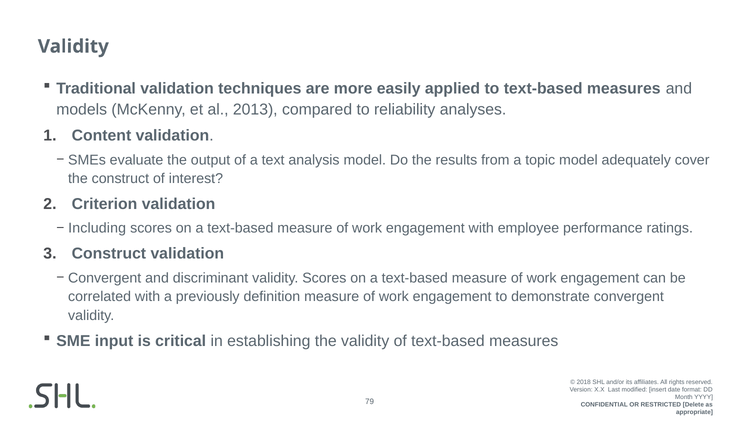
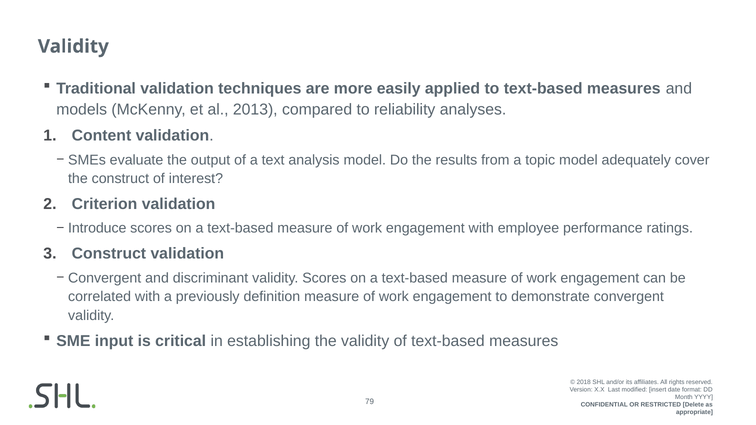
Including: Including -> Introduce
